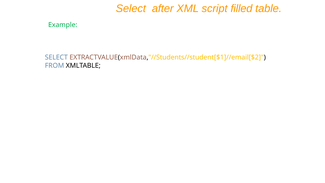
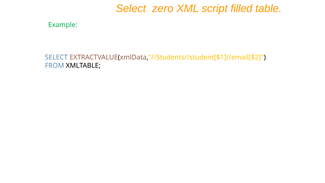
after: after -> zero
